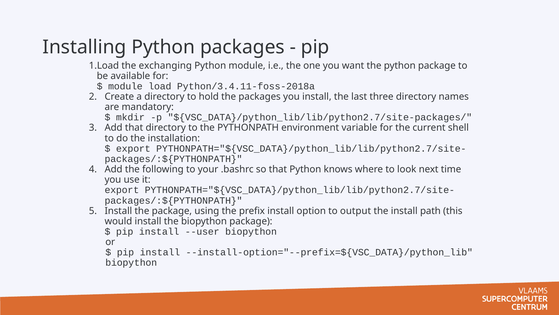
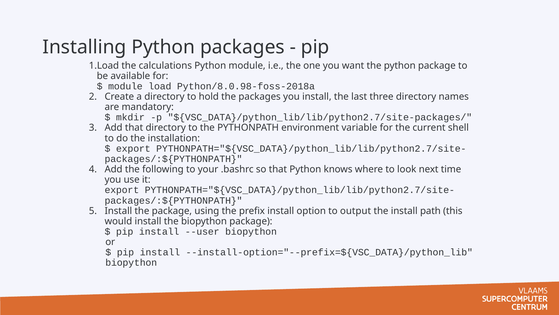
exchanging: exchanging -> calculations
Python/3.4.11-foss-2018a: Python/3.4.11-foss-2018a -> Python/8.0.98-foss-2018a
